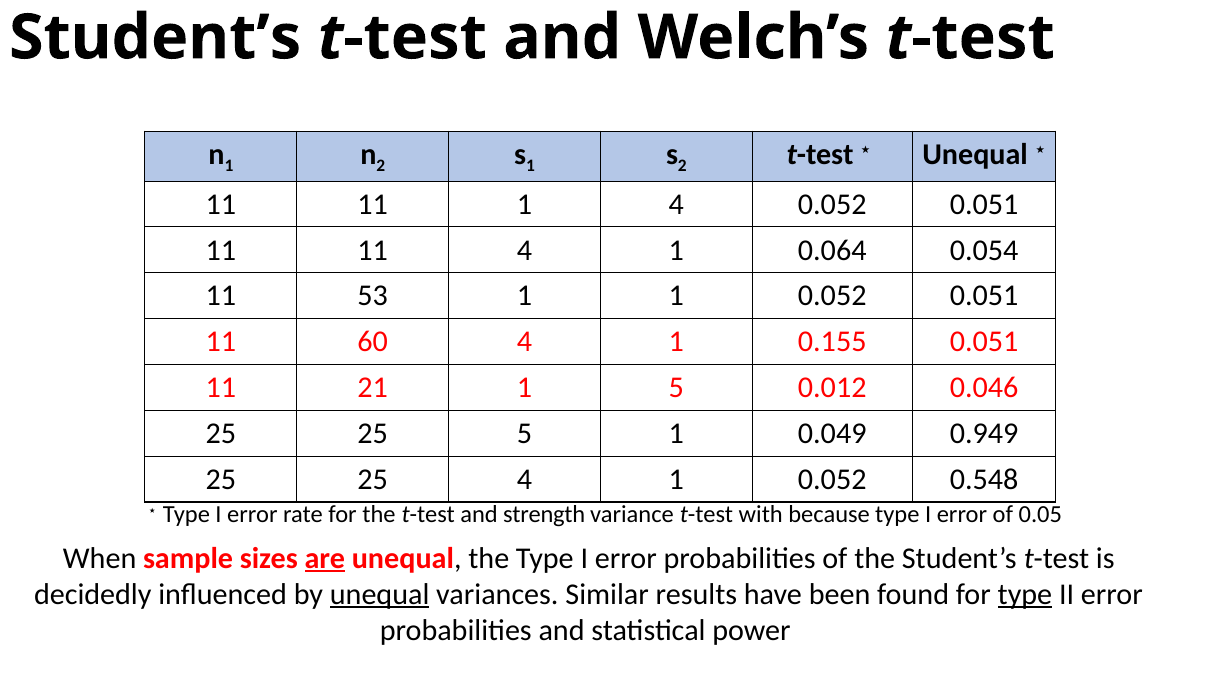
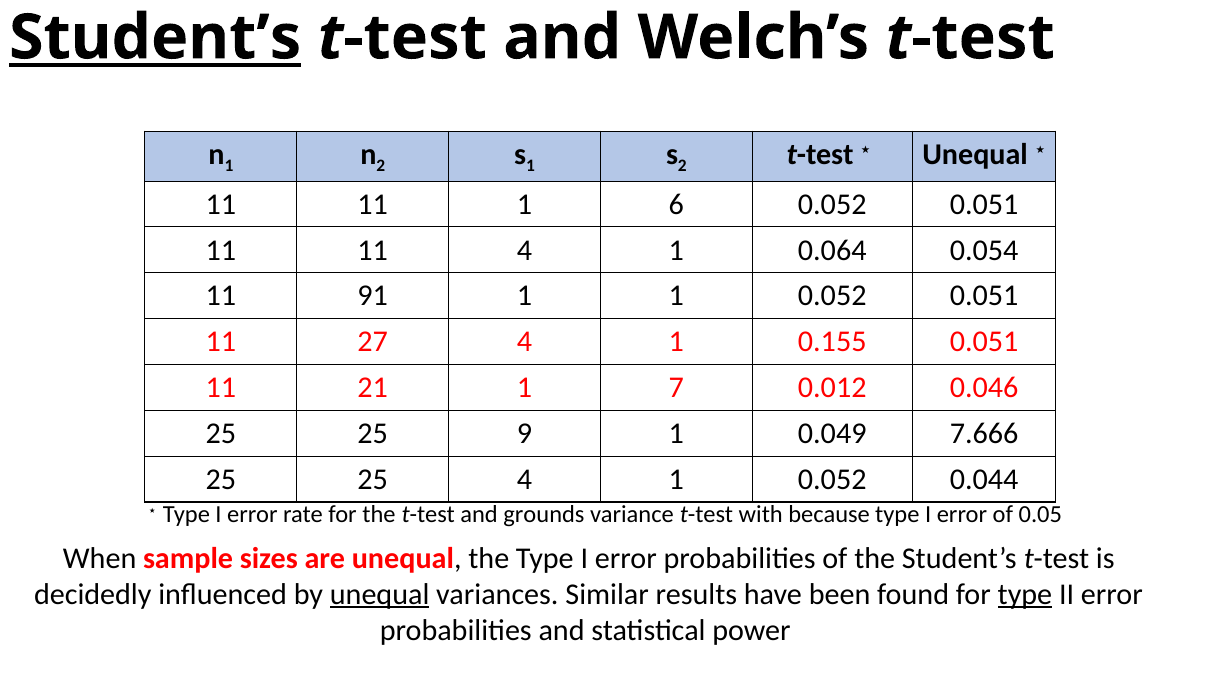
Student’s at (155, 38) underline: none -> present
1 4: 4 -> 6
53: 53 -> 91
60: 60 -> 27
1 5: 5 -> 7
25 5: 5 -> 9
0.949: 0.949 -> 7.666
0.548: 0.548 -> 0.044
strength: strength -> grounds
are underline: present -> none
